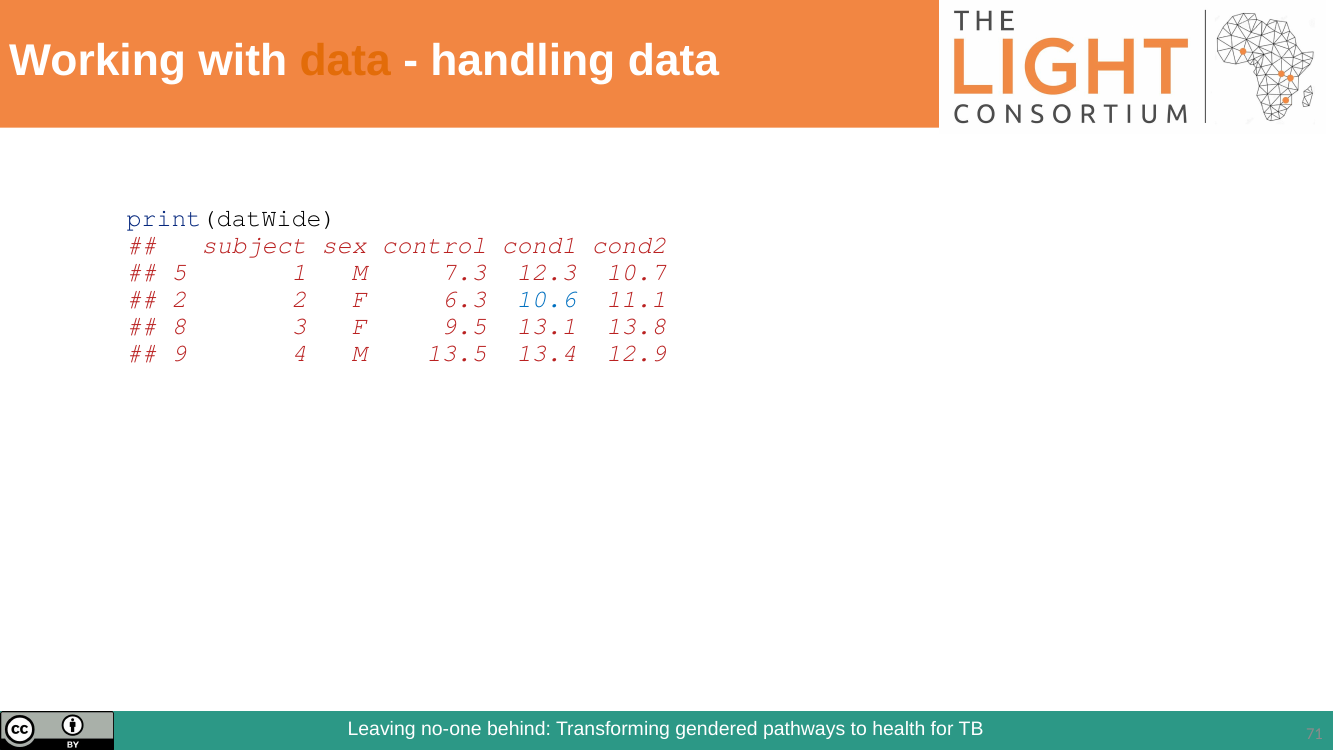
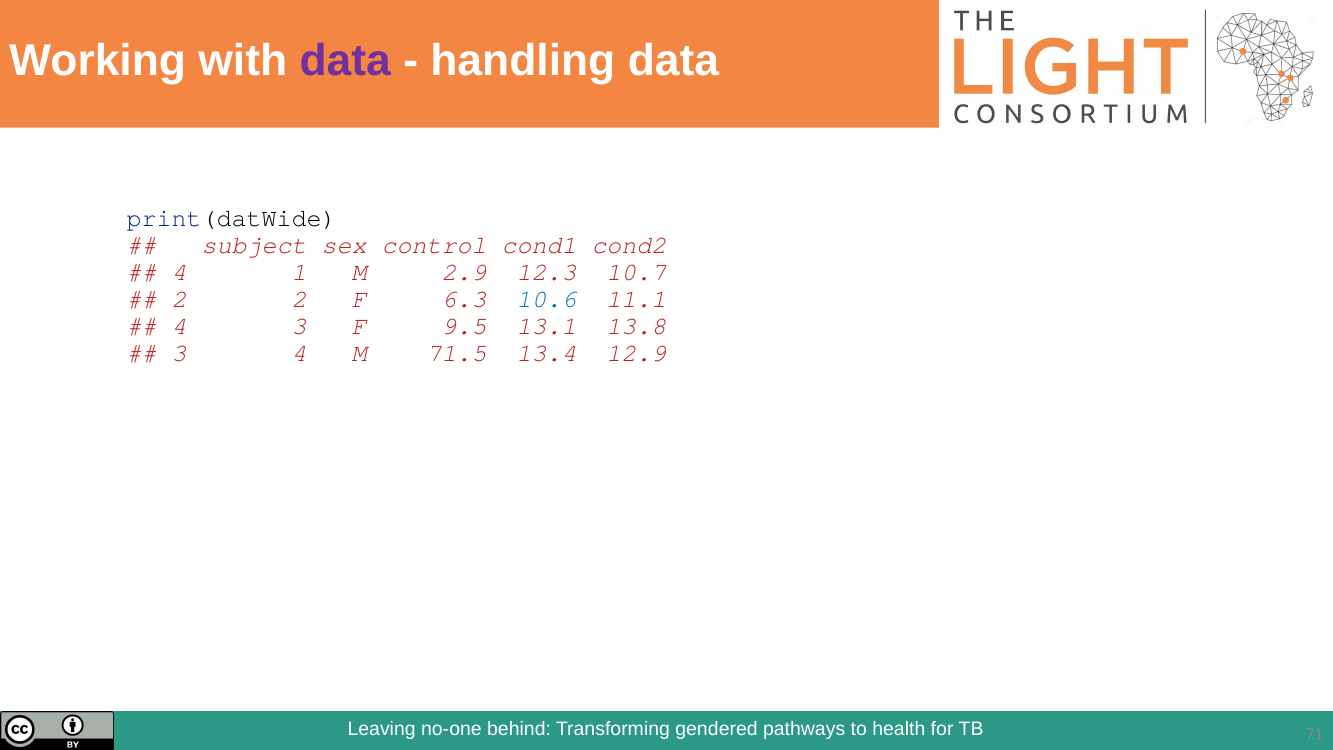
data at (345, 61) colour: orange -> purple
5 at (179, 272): 5 -> 4
7.3: 7.3 -> 2.9
8 at (179, 326): 8 -> 4
9 at (179, 353): 9 -> 3
13.5: 13.5 -> 71.5
